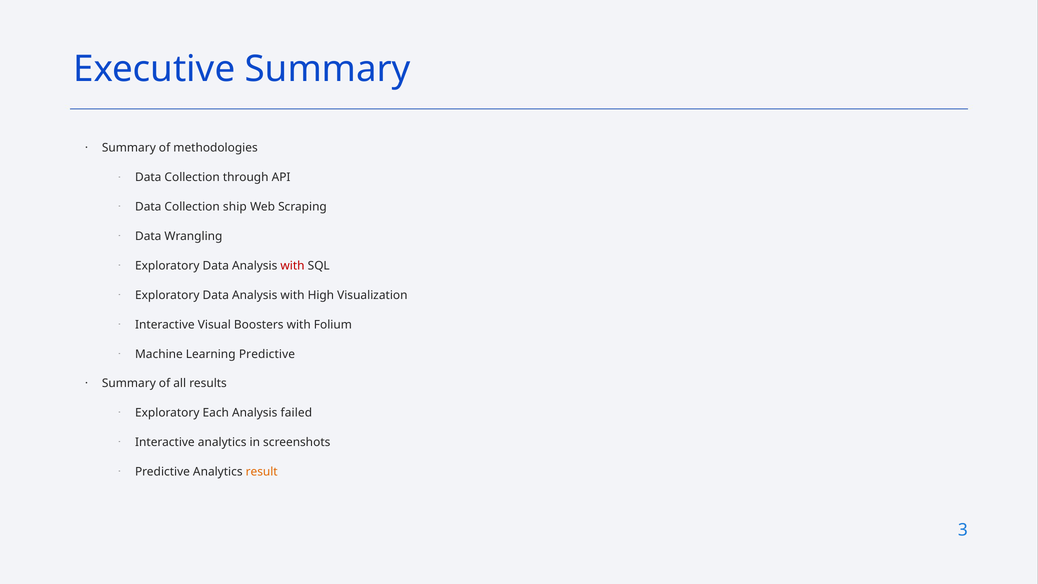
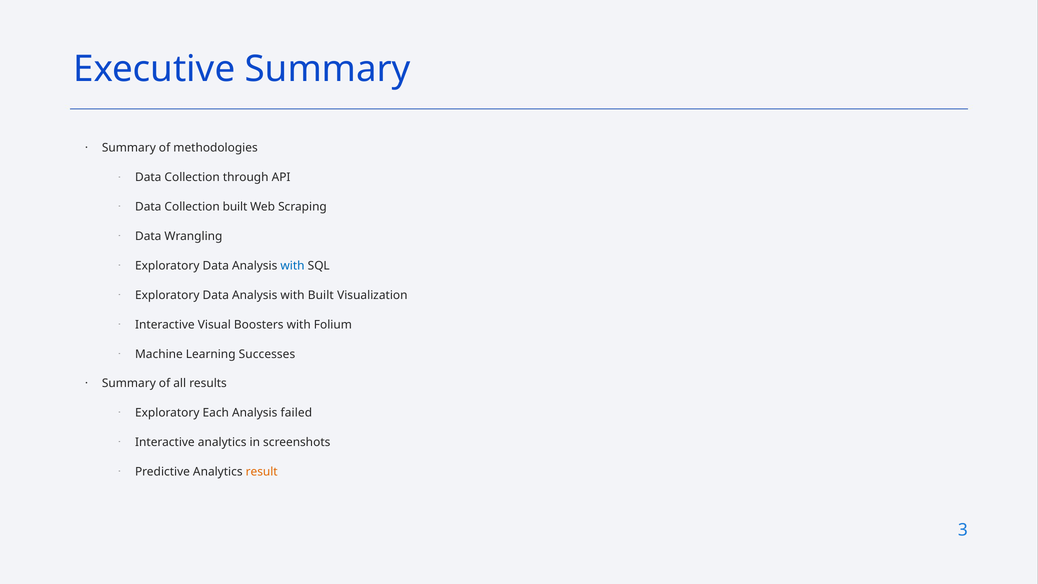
Collection ship: ship -> built
with at (293, 266) colour: red -> blue
with High: High -> Built
Learning Predictive: Predictive -> Successes
